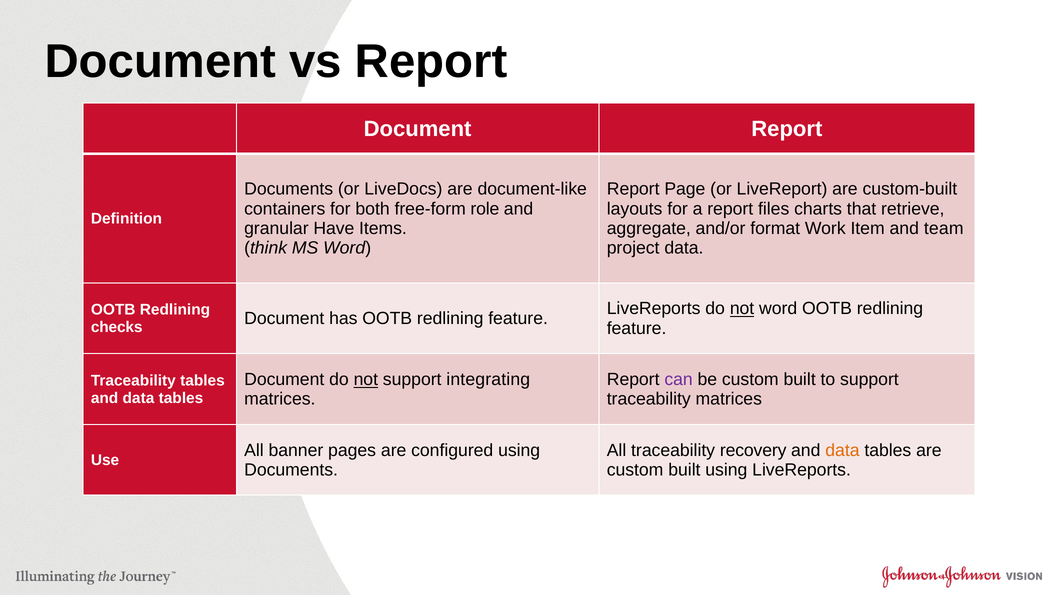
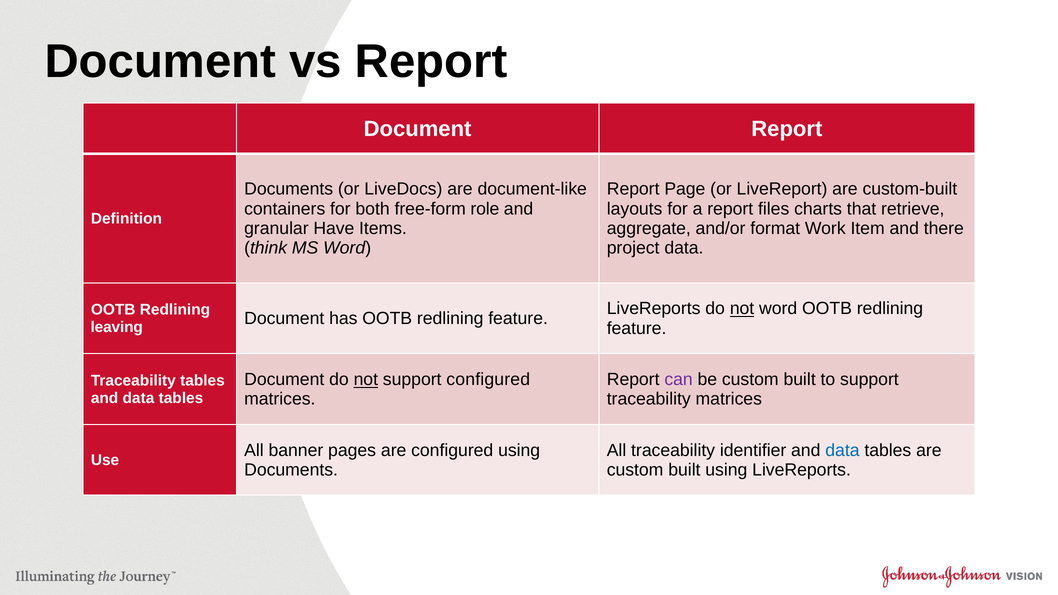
team: team -> there
checks: checks -> leaving
support integrating: integrating -> configured
recovery: recovery -> identifier
data at (842, 450) colour: orange -> blue
